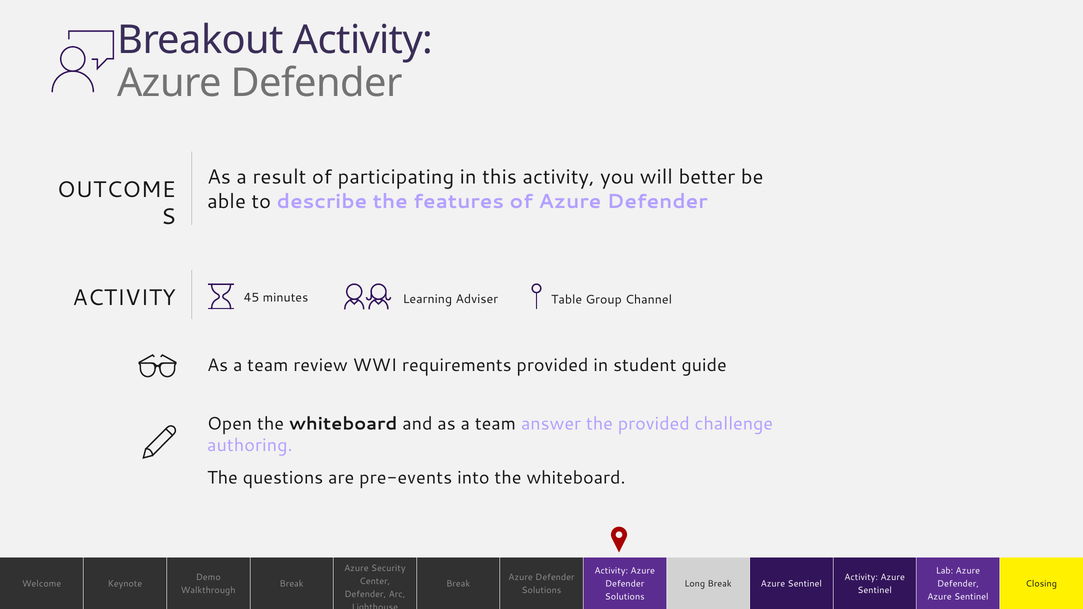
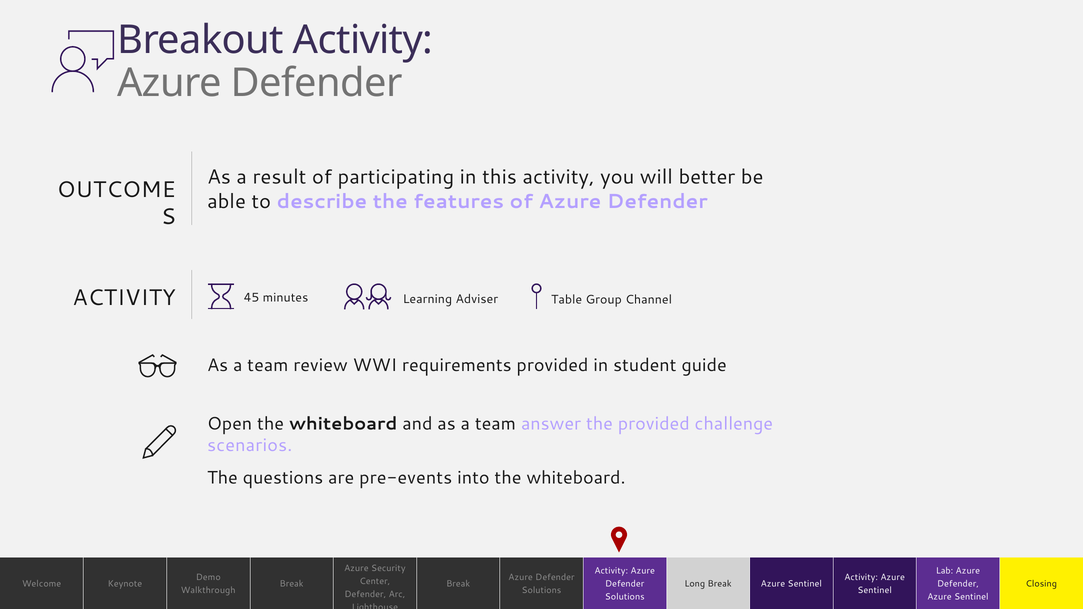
authoring: authoring -> scenarios
